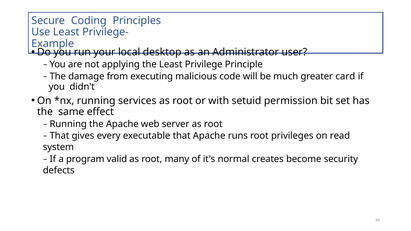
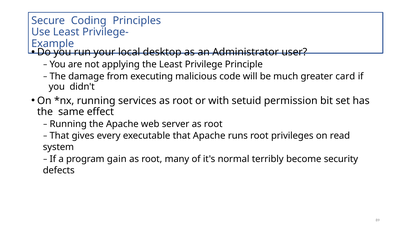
valid: valid -> gain
creates: creates -> terribly
